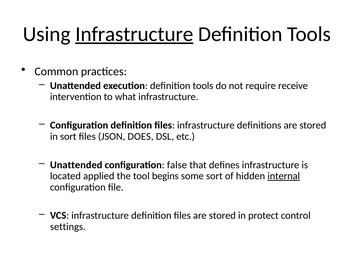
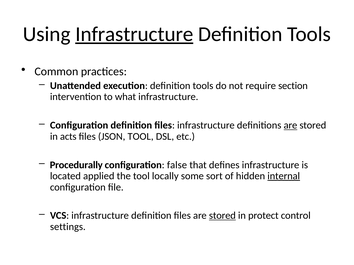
receive: receive -> section
are at (290, 126) underline: none -> present
in sort: sort -> acts
JSON DOES: DOES -> TOOL
Unattended at (76, 165): Unattended -> Procedurally
begins: begins -> locally
stored at (222, 216) underline: none -> present
